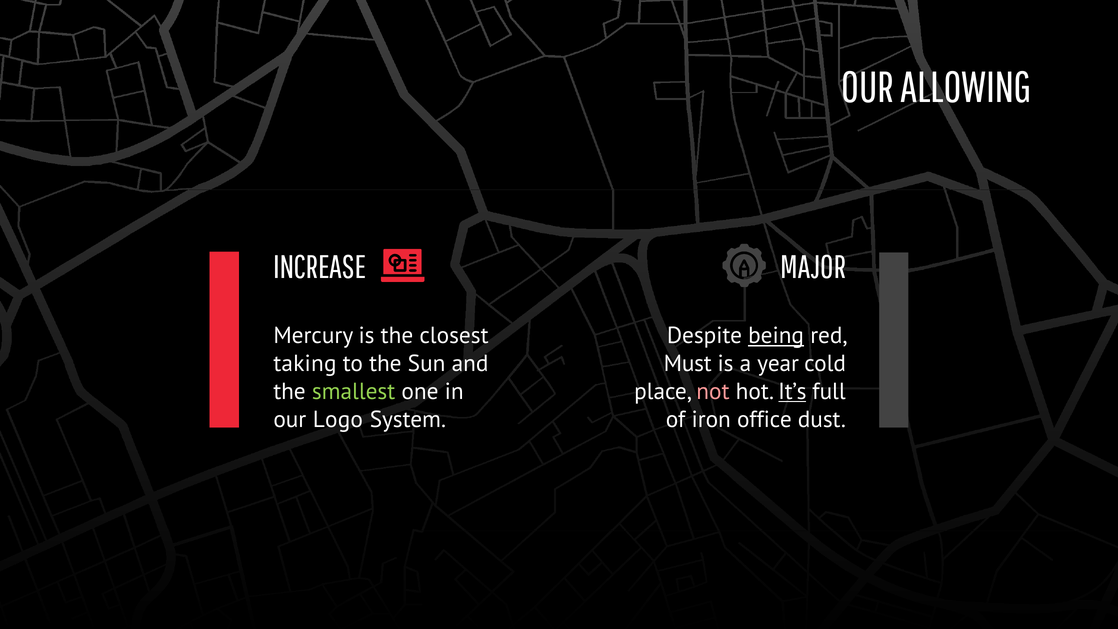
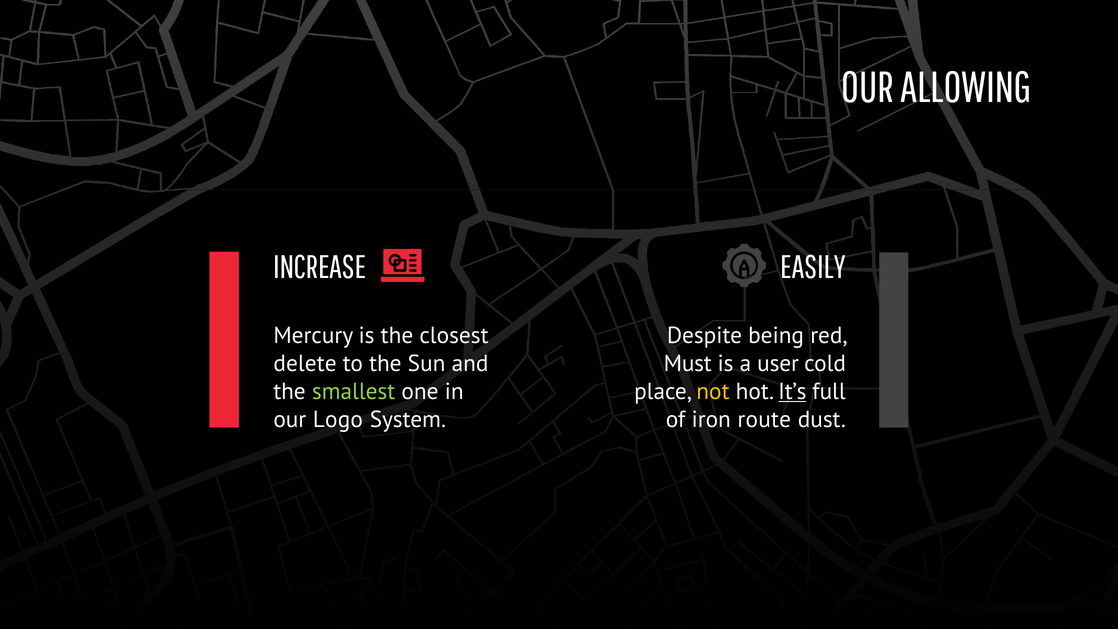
MAJOR: MAJOR -> EASILY
being underline: present -> none
taking: taking -> delete
year: year -> user
not colour: pink -> yellow
office: office -> route
